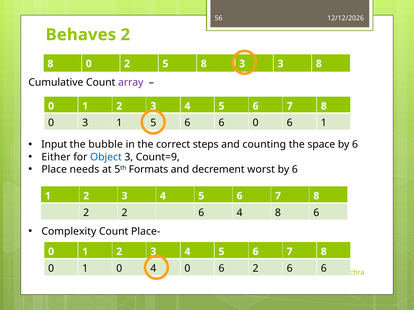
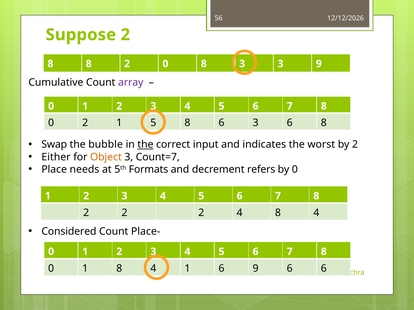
Behaves: Behaves -> Suppose
0 at (89, 64): 0 -> 8
2 5: 5 -> 0
3 8: 8 -> 9
0 3: 3 -> 2
1 5 6: 6 -> 8
0 at (256, 123): 0 -> 3
6 1: 1 -> 8
Input: Input -> Swap
the at (145, 145) underline: none -> present
steps: steps -> input
counting: counting -> indicates
space: space -> worst
6 at (355, 145): 6 -> 2
Object colour: blue -> orange
Count=9: Count=9 -> Count=7
worst: worst -> refers
6 at (295, 170): 6 -> 0
2 2 6: 6 -> 2
4 8 6: 6 -> 4
Complexity: Complexity -> Considered
1 0: 0 -> 8
4 0: 0 -> 1
6 2: 2 -> 9
